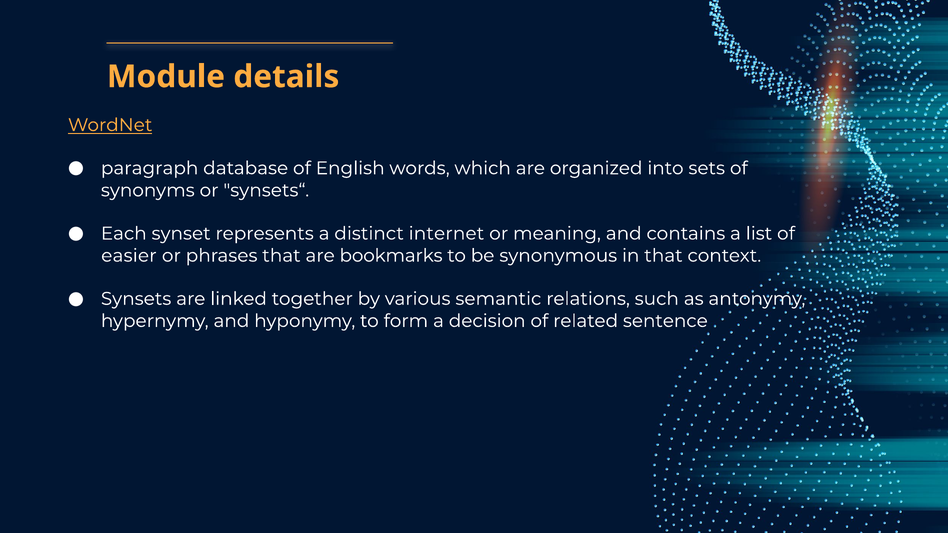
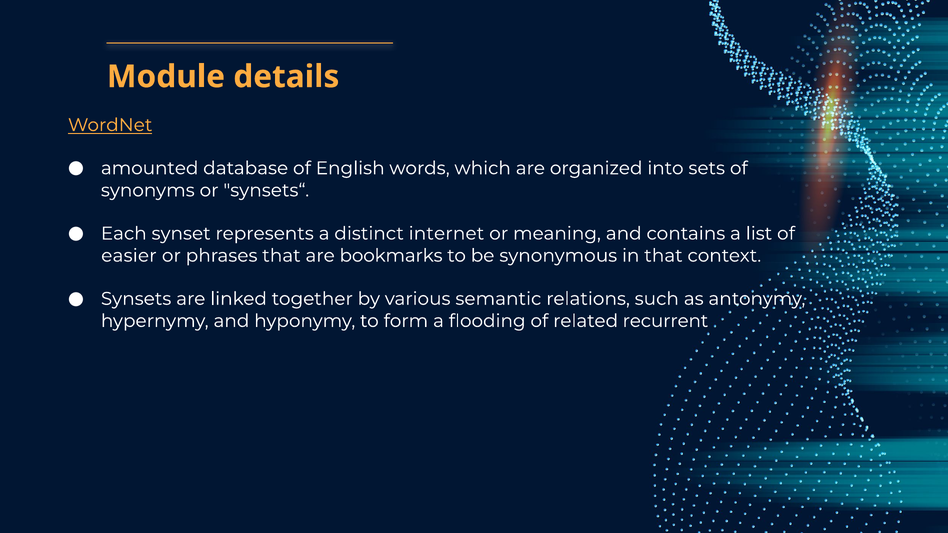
paragraph: paragraph -> amounted
decision: decision -> flooding
sentence: sentence -> recurrent
